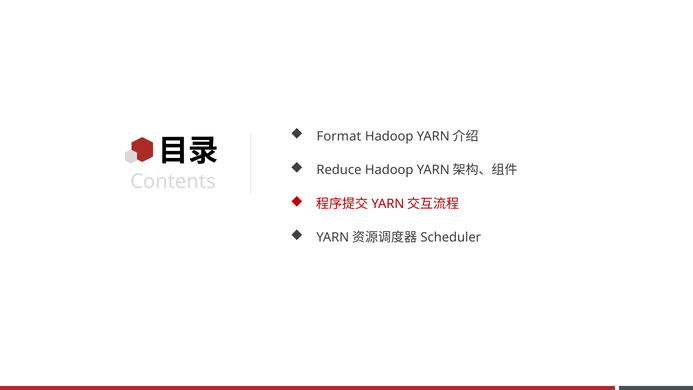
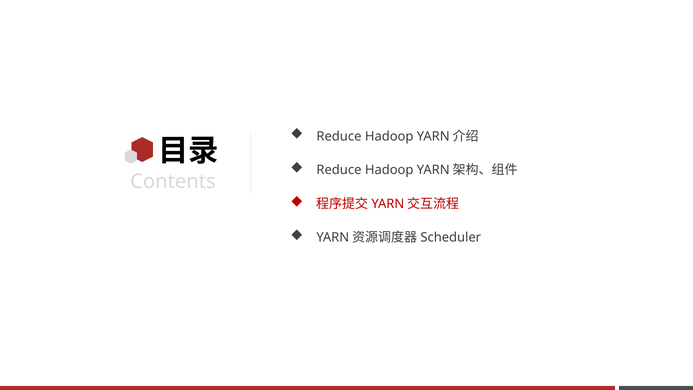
Format at (339, 136): Format -> Reduce
